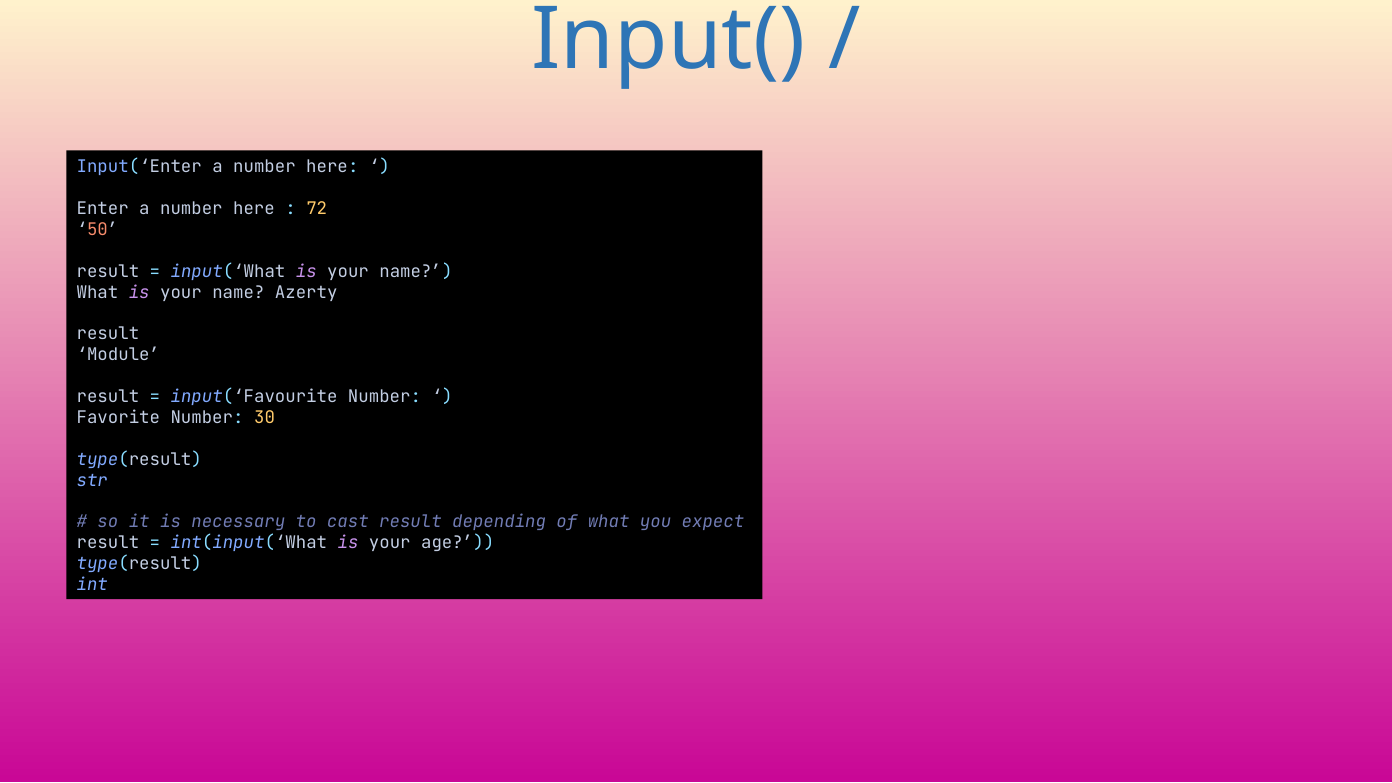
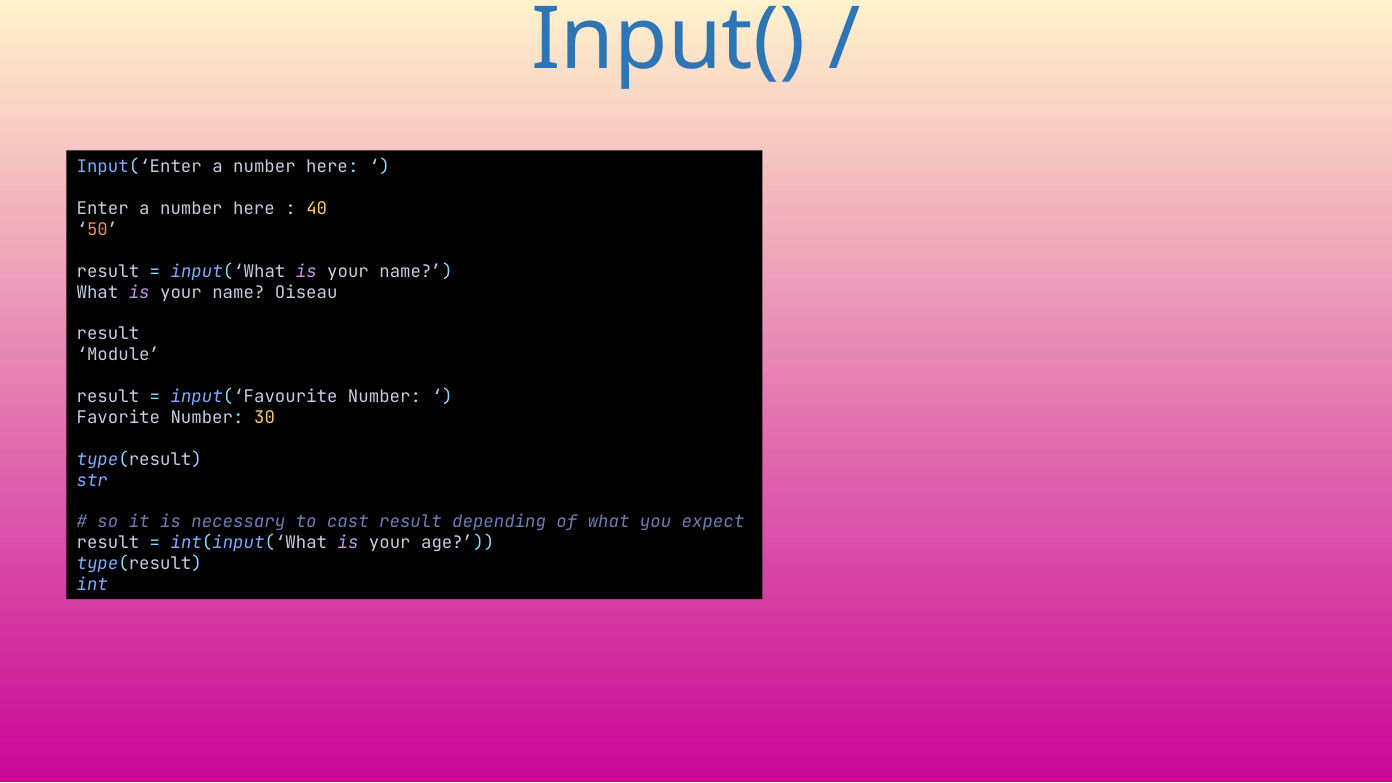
72: 72 -> 40
Azerty: Azerty -> Oiseau
